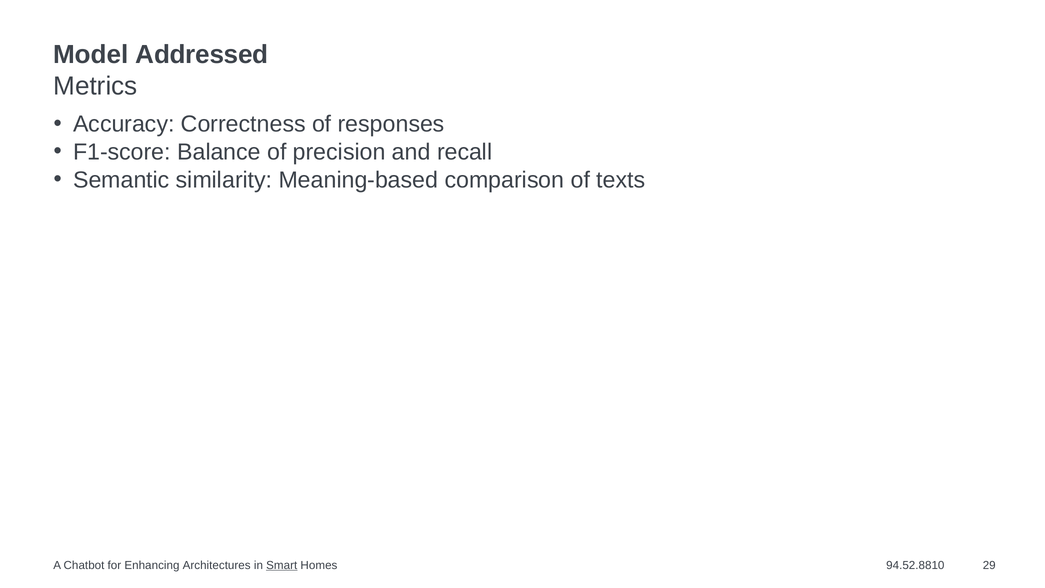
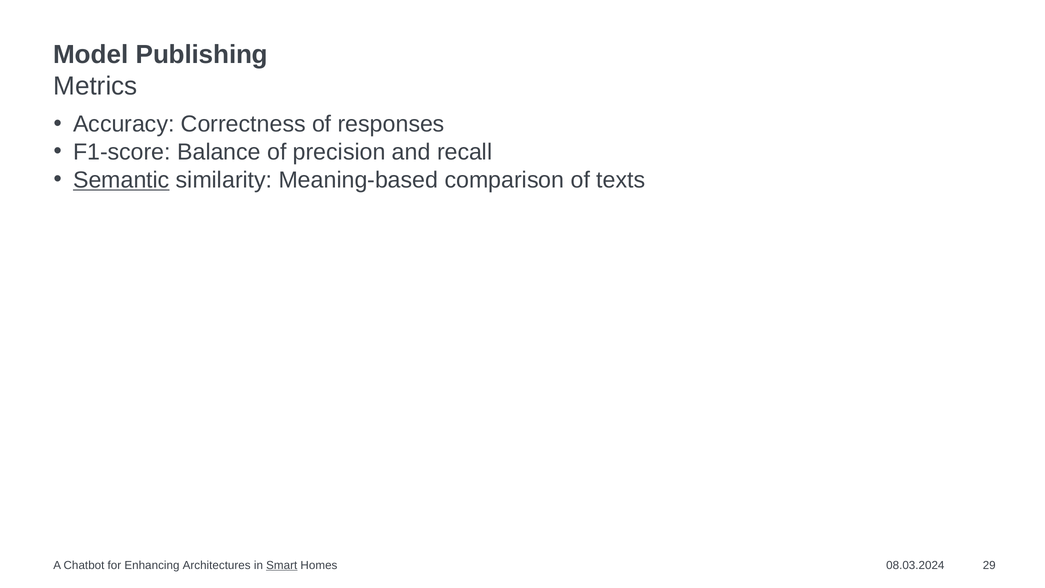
Addressed: Addressed -> Publishing
Semantic underline: none -> present
94.52.8810: 94.52.8810 -> 08.03.2024
